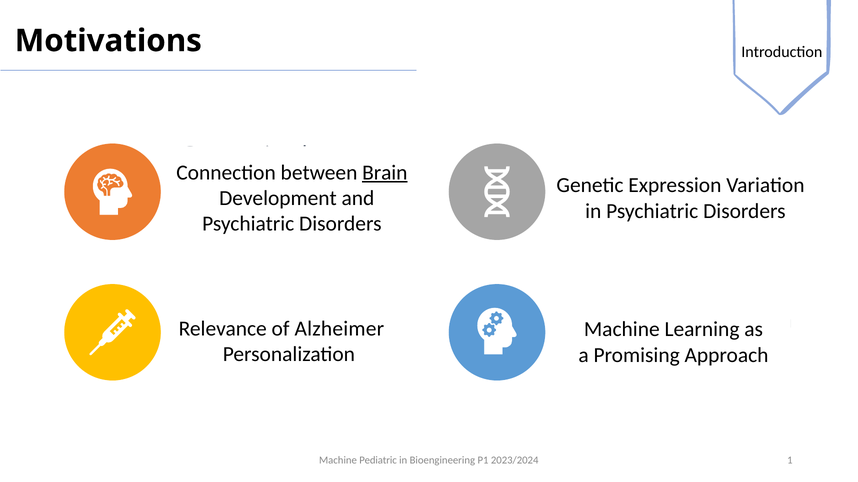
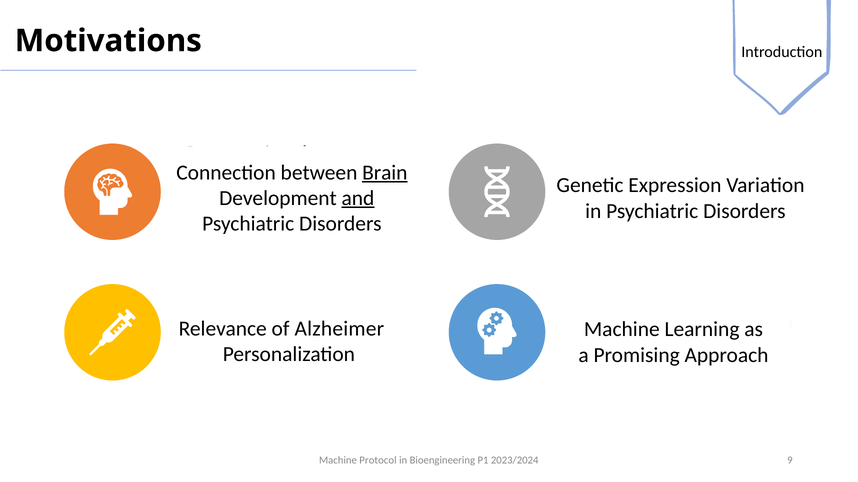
and at (358, 198) underline: none -> present
Pediatric: Pediatric -> Protocol
1: 1 -> 9
